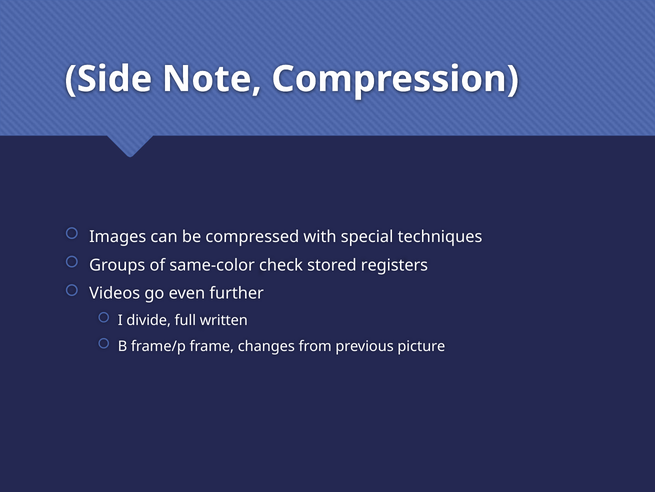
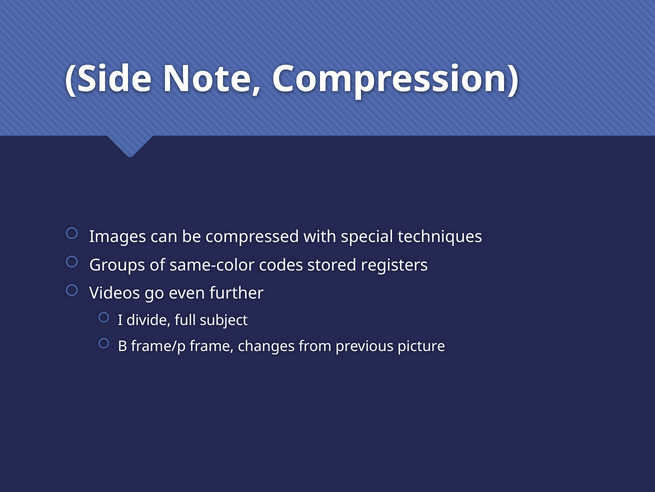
check: check -> codes
written: written -> subject
